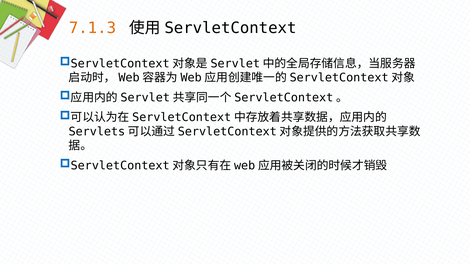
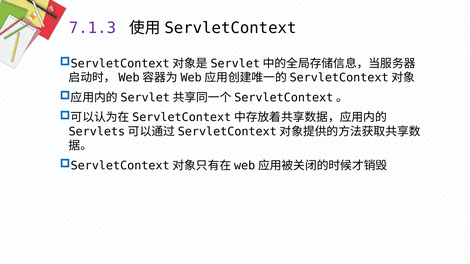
7.1.3 colour: orange -> purple
